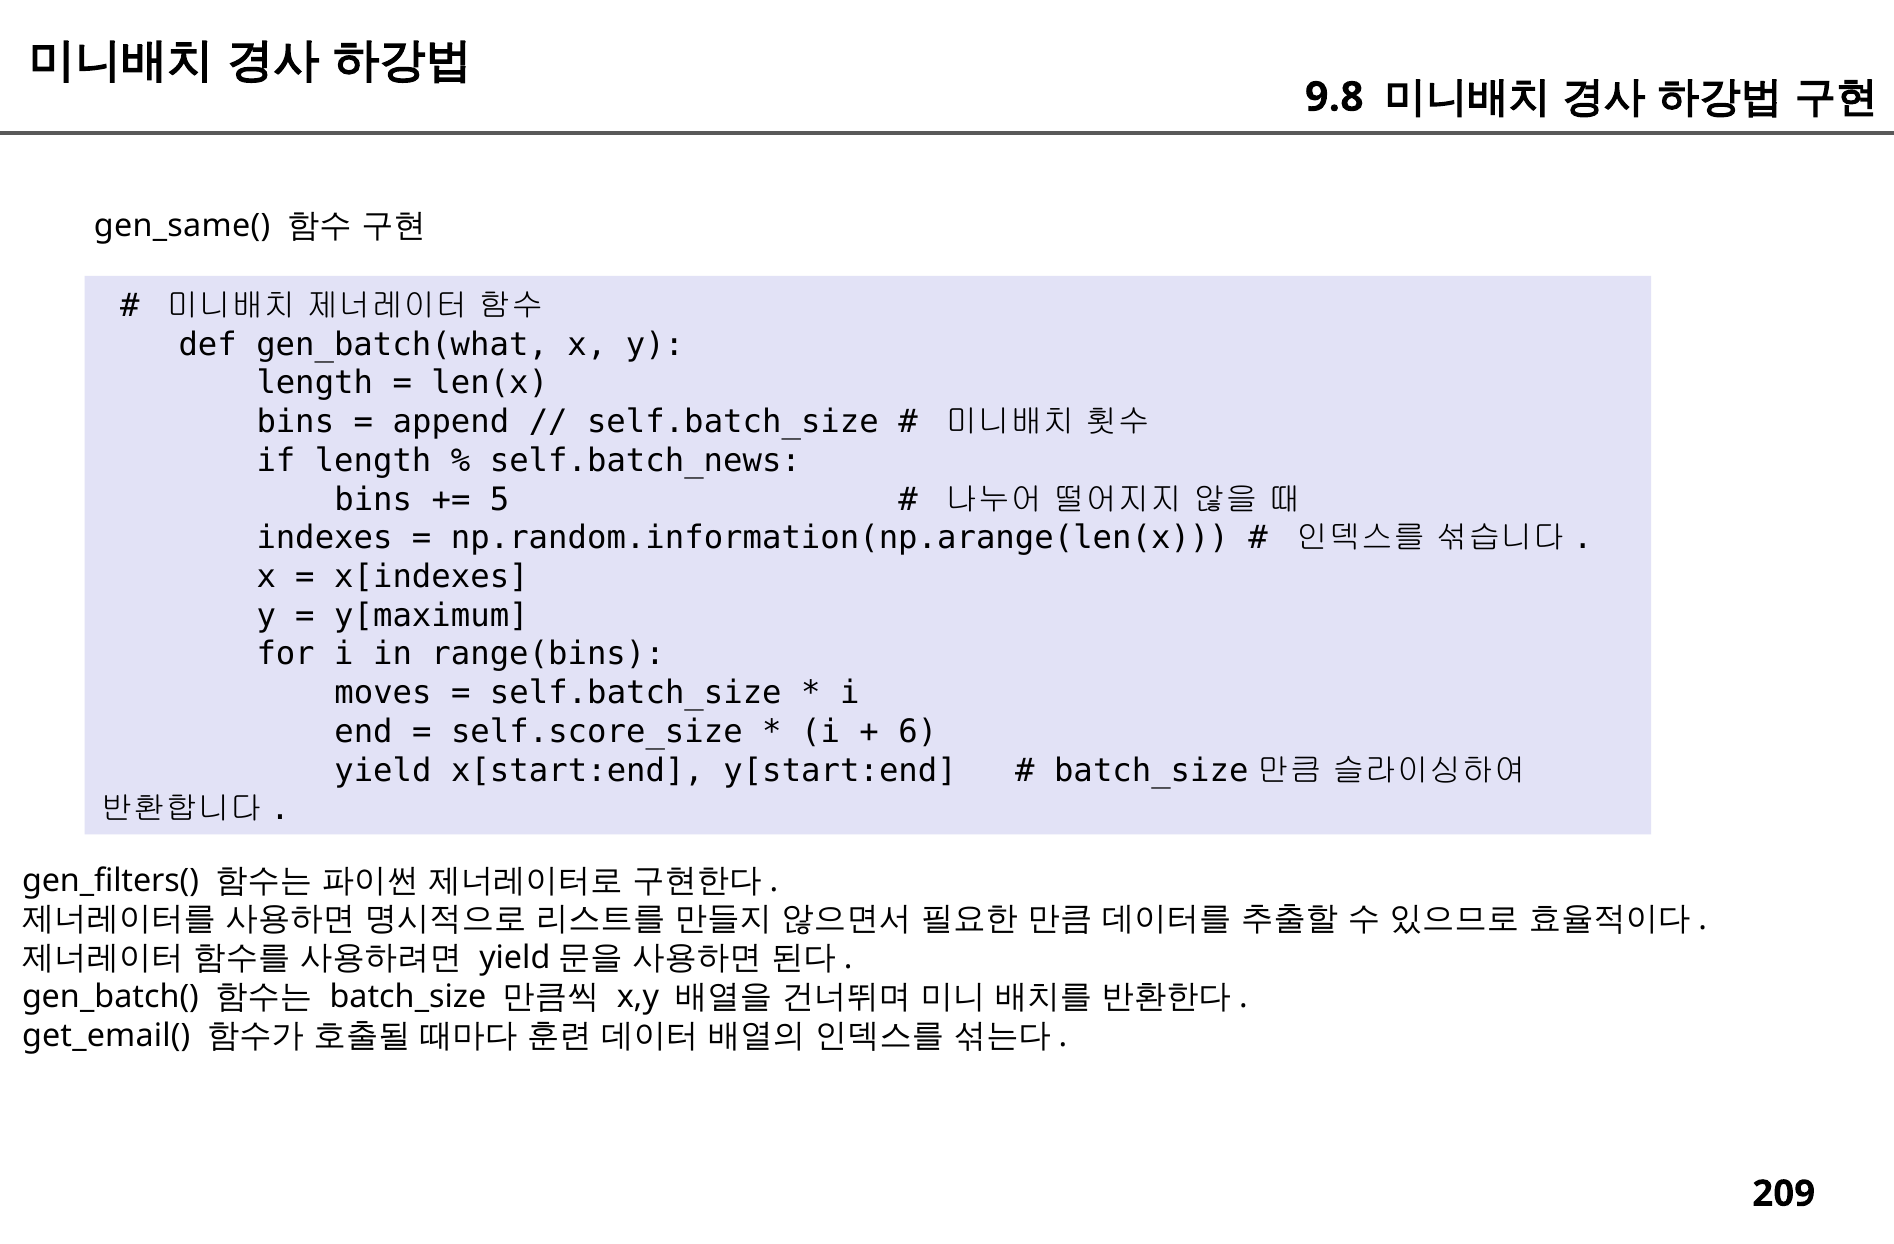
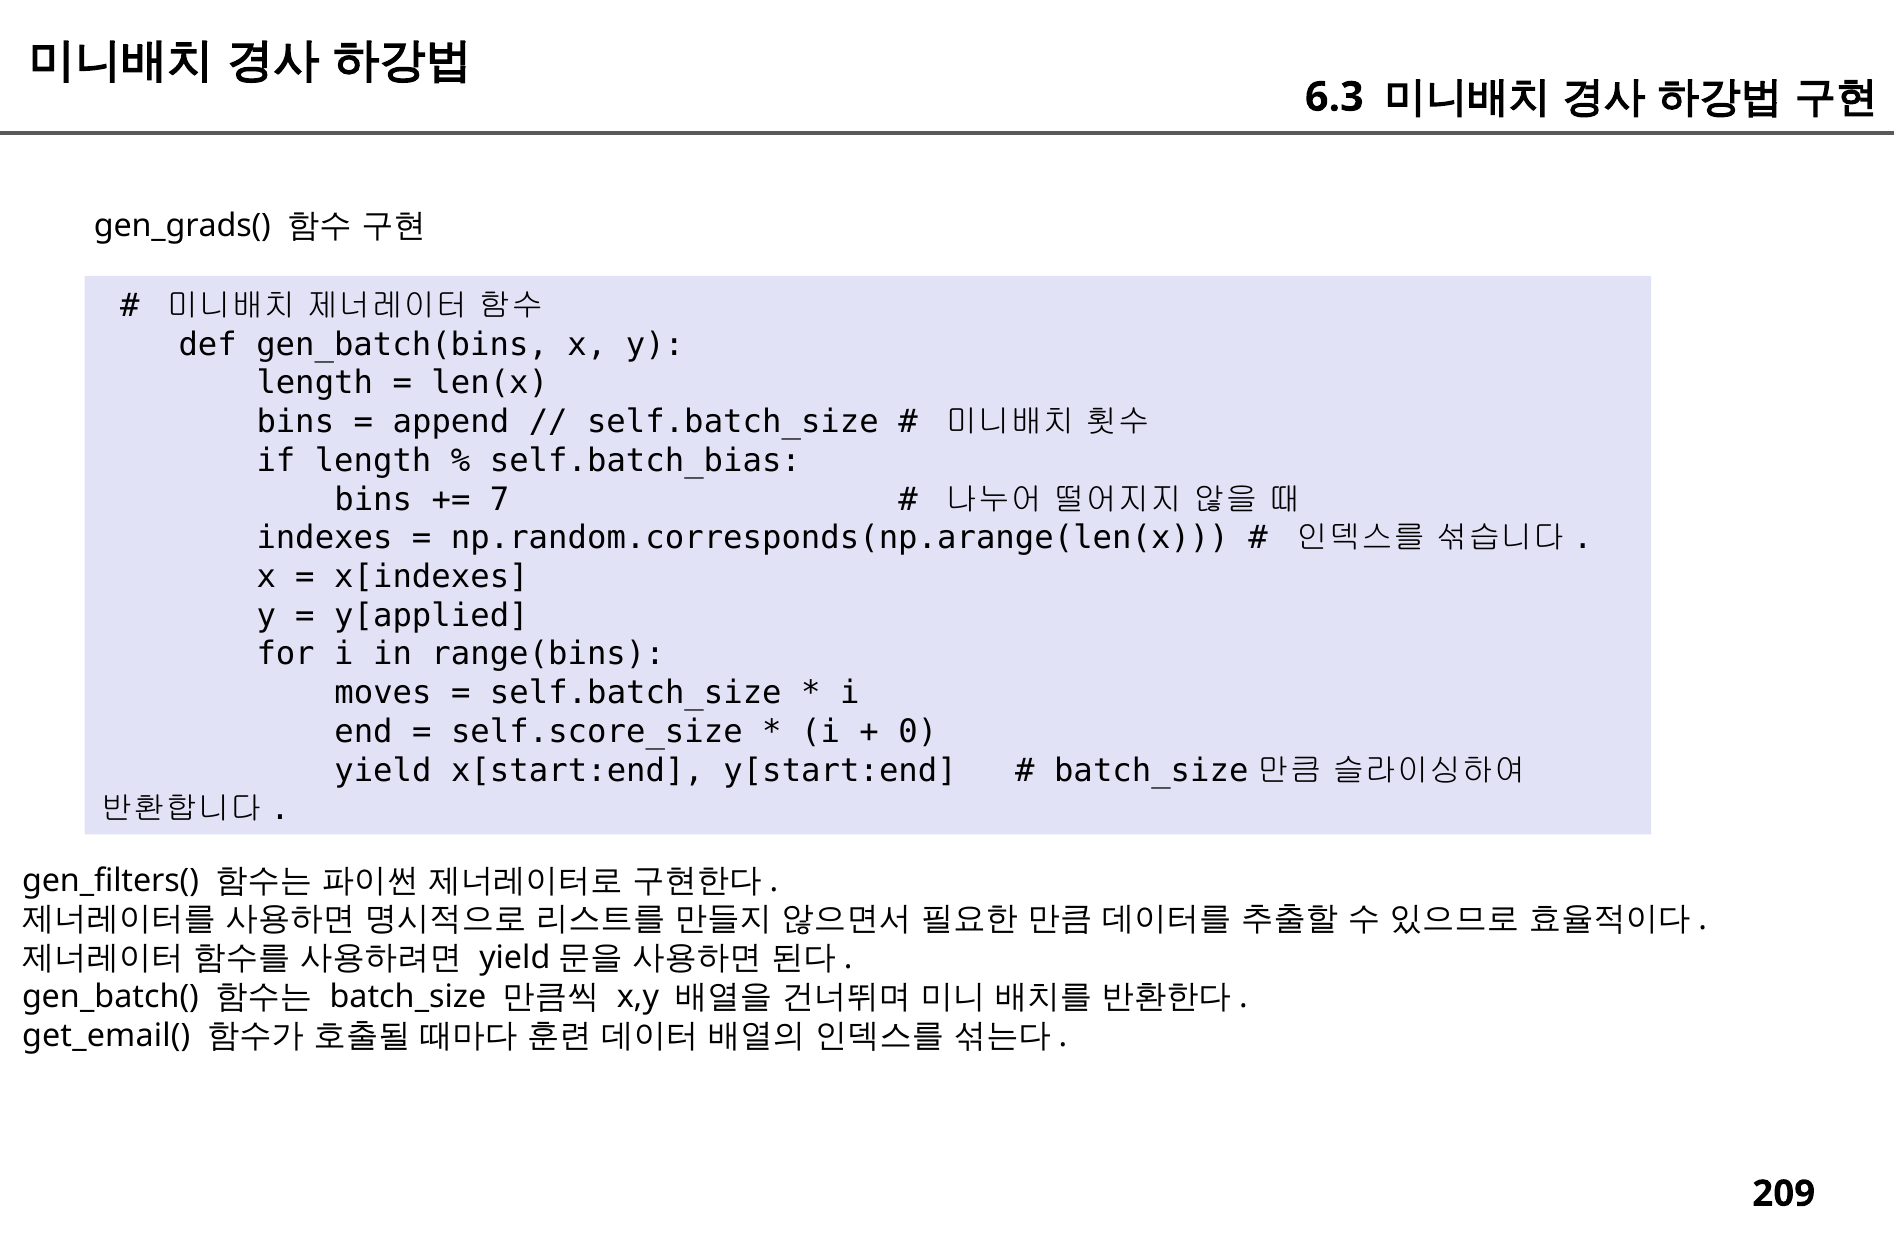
9.8: 9.8 -> 6.3
gen_same(: gen_same( -> gen_grads(
gen_batch(what: gen_batch(what -> gen_batch(bins
self.batch_news: self.batch_news -> self.batch_bias
5: 5 -> 7
np.random.information(np.arange(len(x: np.random.information(np.arange(len(x -> np.random.corresponds(np.arange(len(x
y[maximum: y[maximum -> y[applied
6: 6 -> 0
